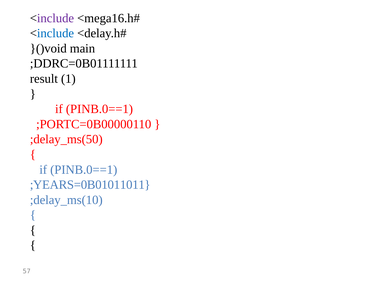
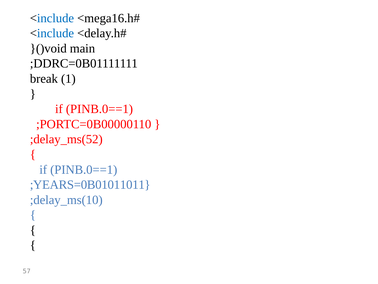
include at (55, 18) colour: purple -> blue
result: result -> break
delay_ms(50: delay_ms(50 -> delay_ms(52
